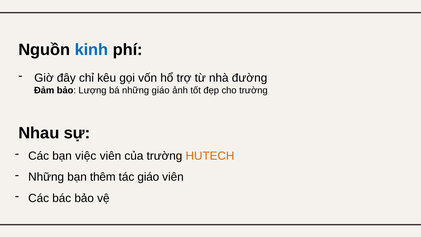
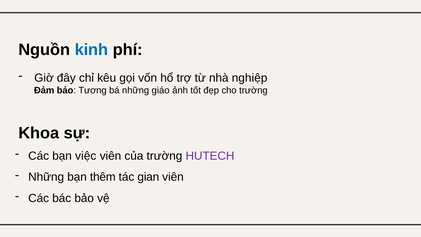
đường: đường -> nghiệp
Lượng: Lượng -> Tương
Nhau: Nhau -> Khoa
HUTECH colour: orange -> purple
tác giáo: giáo -> gian
